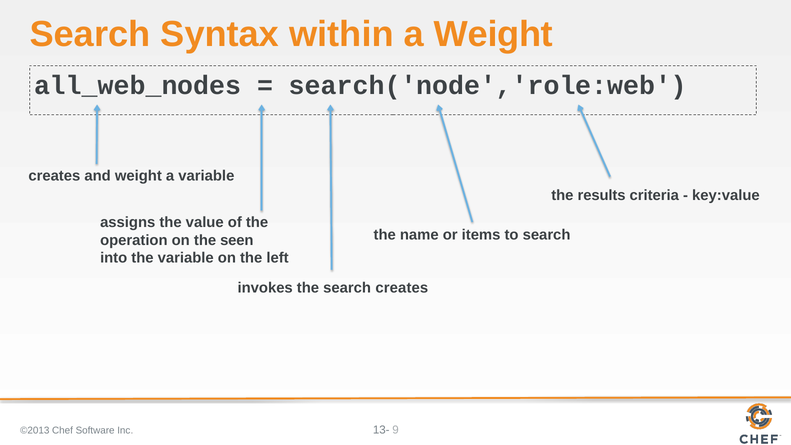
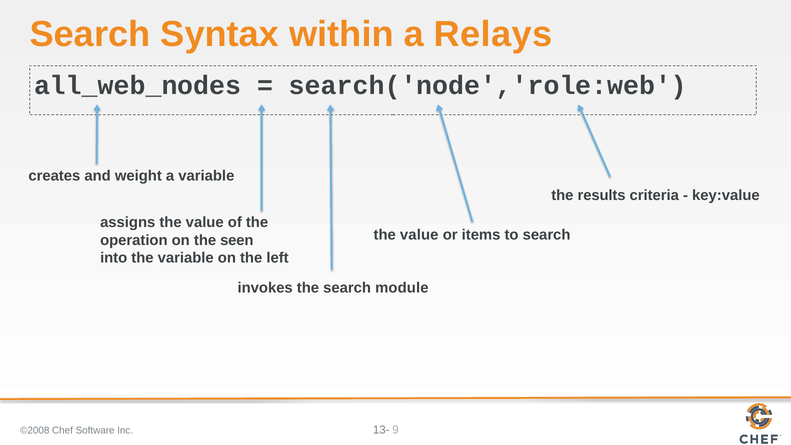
a Weight: Weight -> Relays
name at (419, 235): name -> value
search creates: creates -> module
©2013: ©2013 -> ©2008
